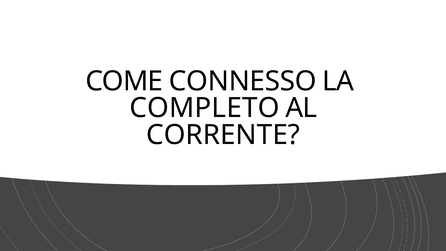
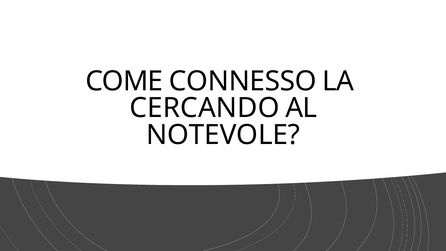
COMPLETO: COMPLETO -> CERCANDO
CORRENTE: CORRENTE -> NOTEVOLE
